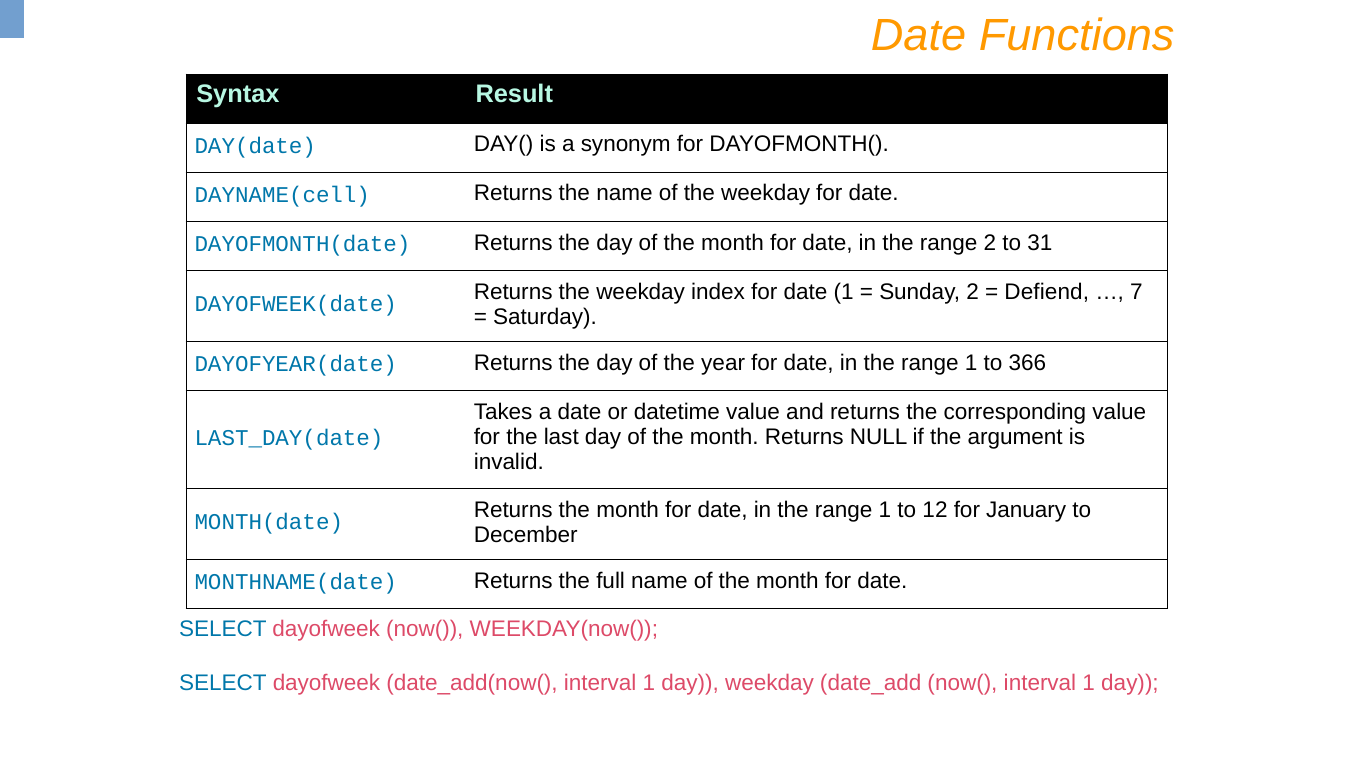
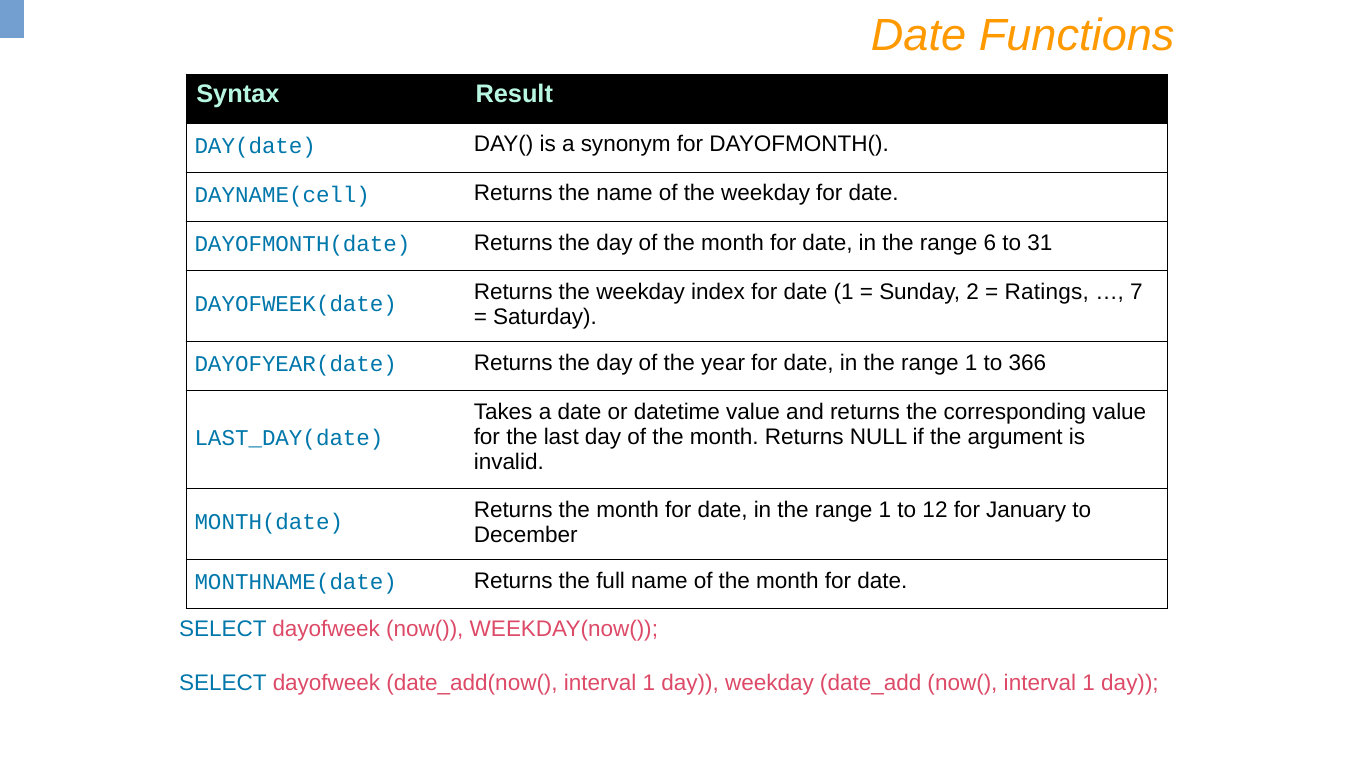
range 2: 2 -> 6
Defiend: Defiend -> Ratings
